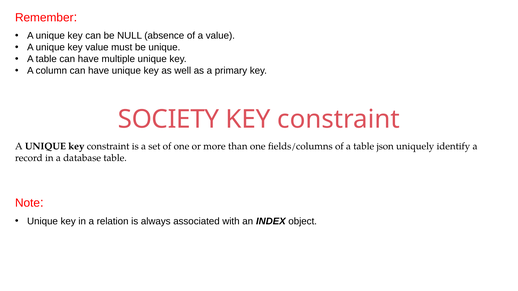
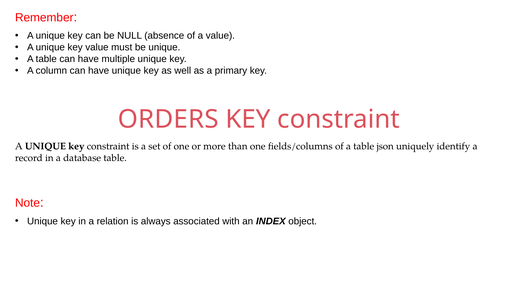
SOCIETY: SOCIETY -> ORDERS
